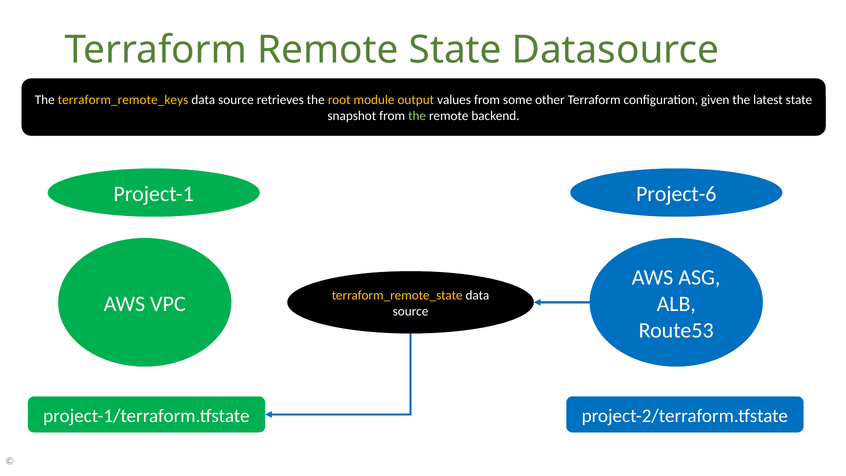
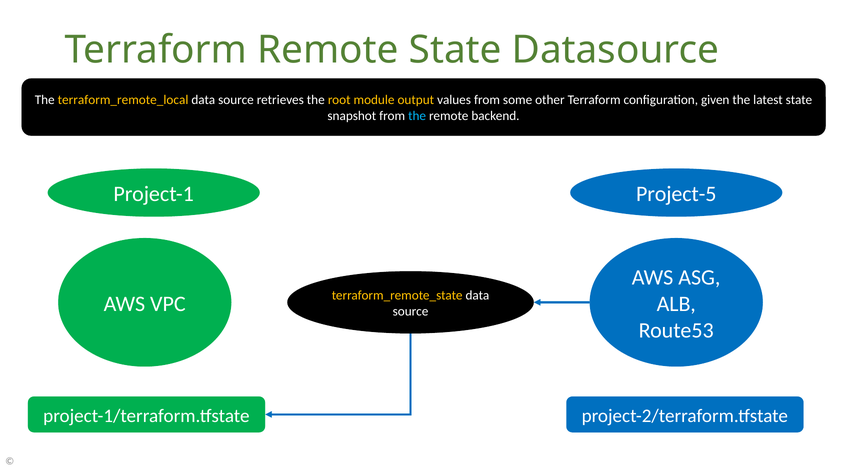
terraform_remote_keys: terraform_remote_keys -> terraform_remote_local
the at (417, 116) colour: light green -> light blue
Project-6: Project-6 -> Project-5
